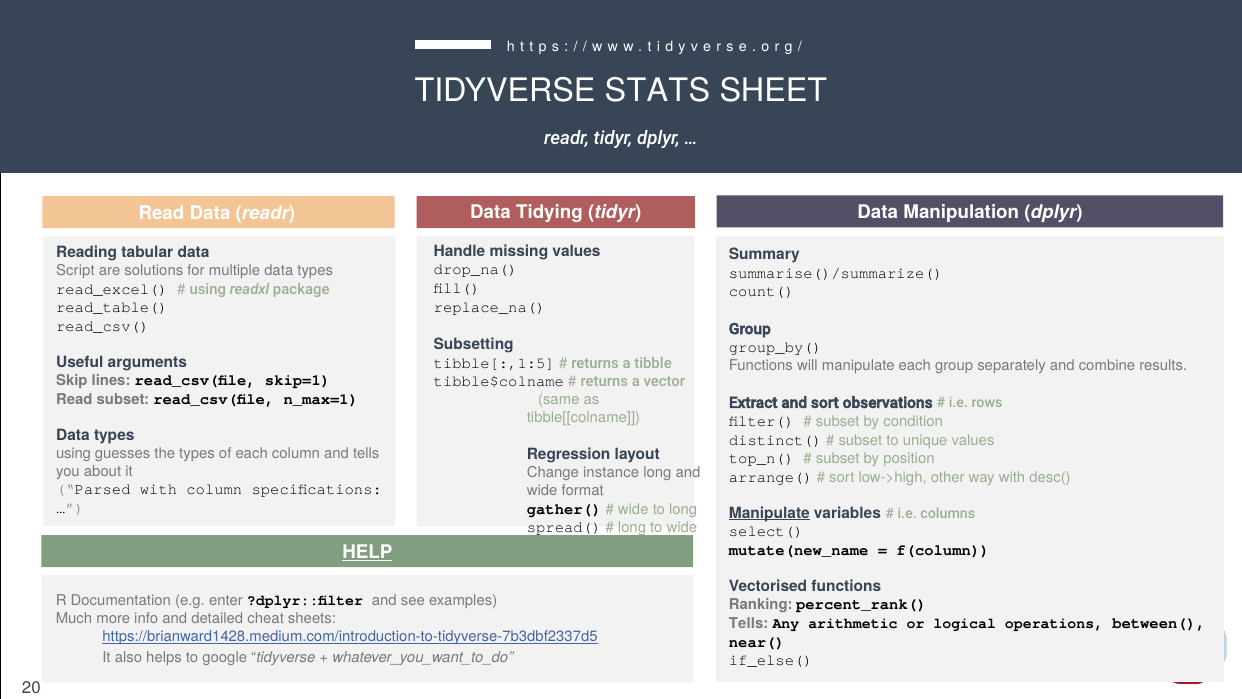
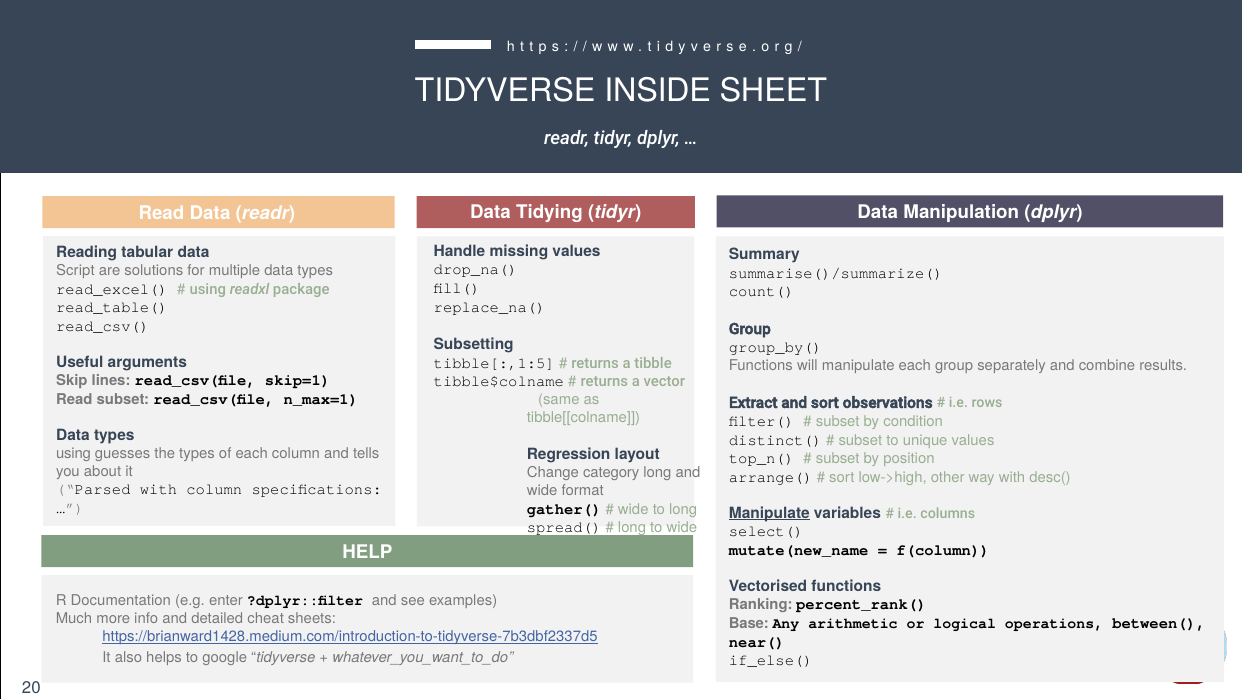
STATS: STATS -> INSIDE
instance: instance -> category
HELP underline: present -> none
Tells at (749, 623): Tells -> Base
